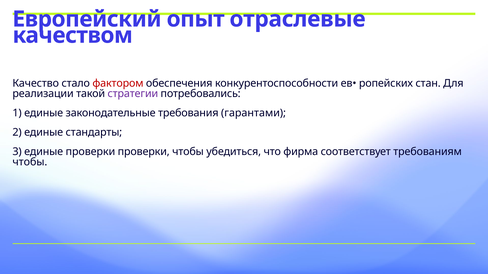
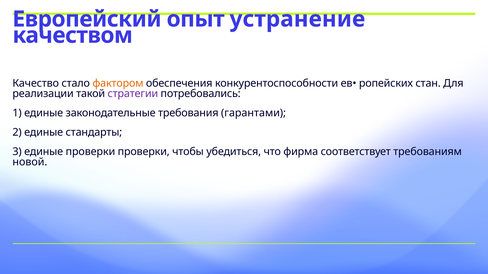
отраслевые: отраслевые -> устранение
фактором colour: red -> orange
чтобы at (30, 162): чтобы -> новой
